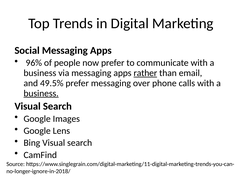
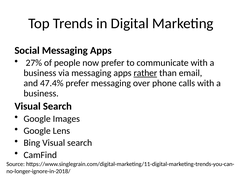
96%: 96% -> 27%
49.5%: 49.5% -> 47.4%
business at (41, 94) underline: present -> none
